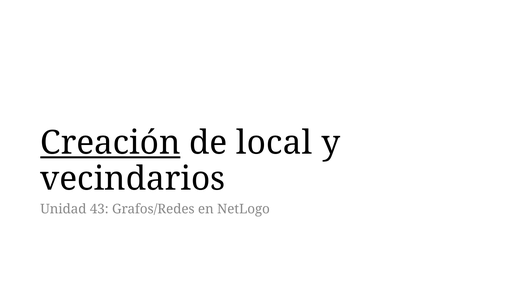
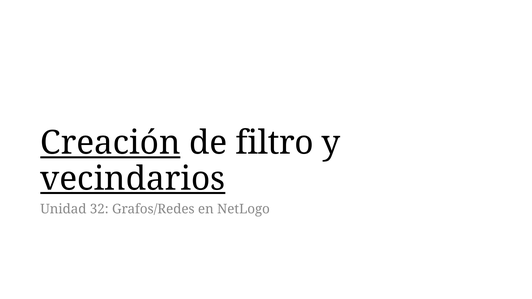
local: local -> filtro
vecindarios underline: none -> present
43: 43 -> 32
